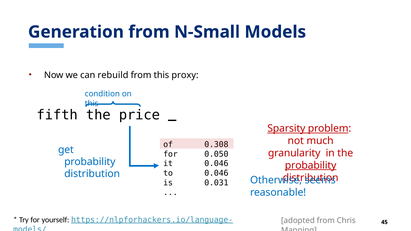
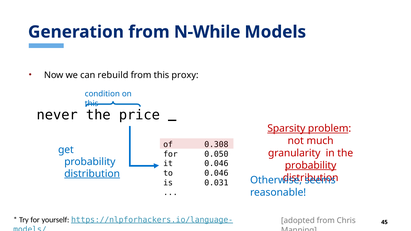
N-Small: N-Small -> N-While
fifth: fifth -> never
distribution at (92, 174) underline: none -> present
